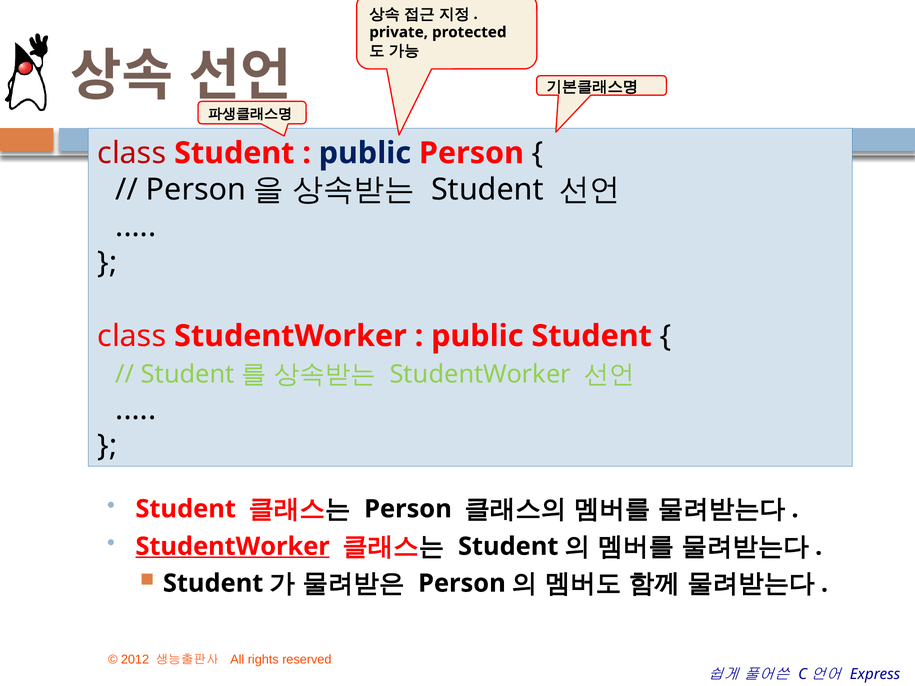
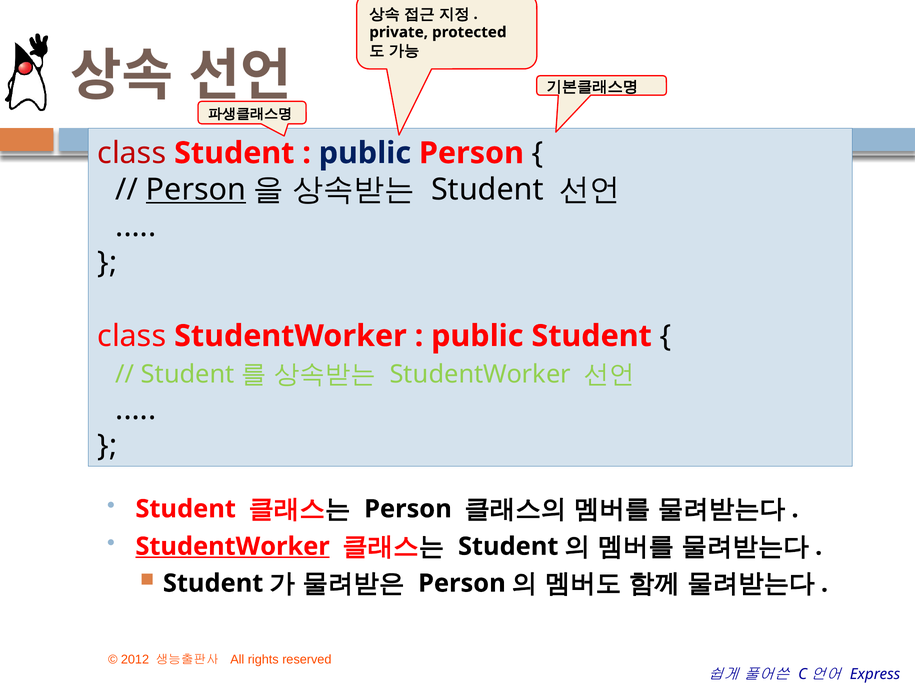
Person at (196, 190) underline: none -> present
